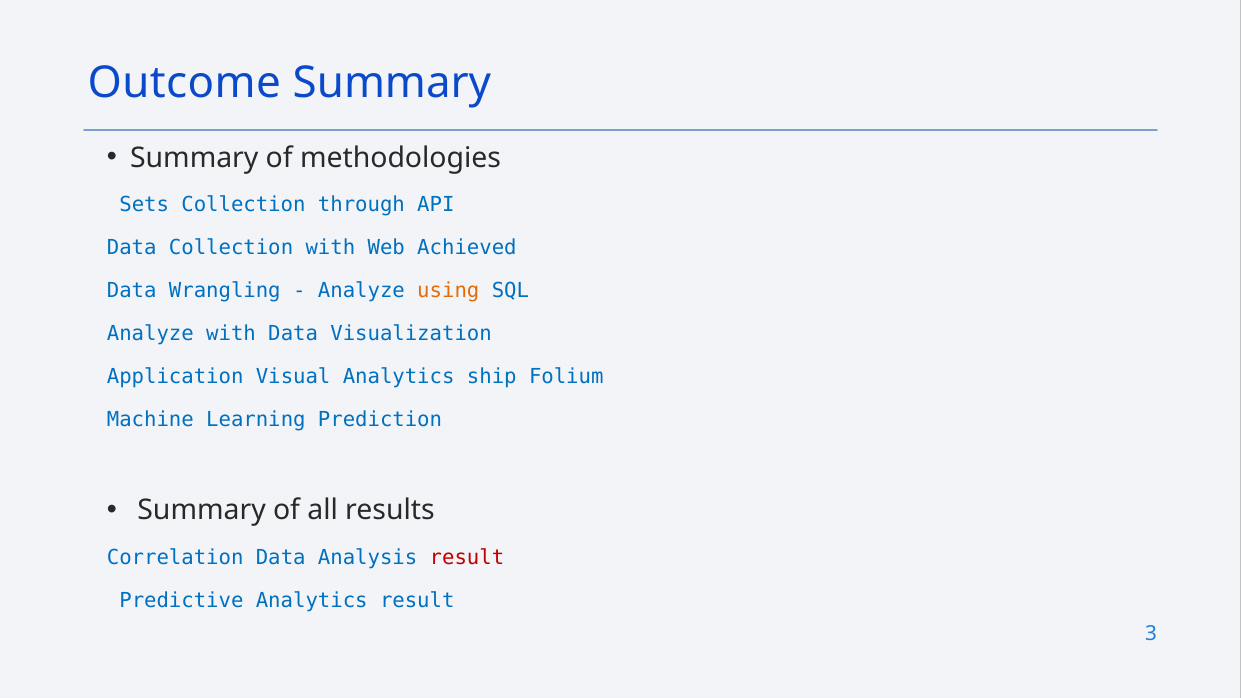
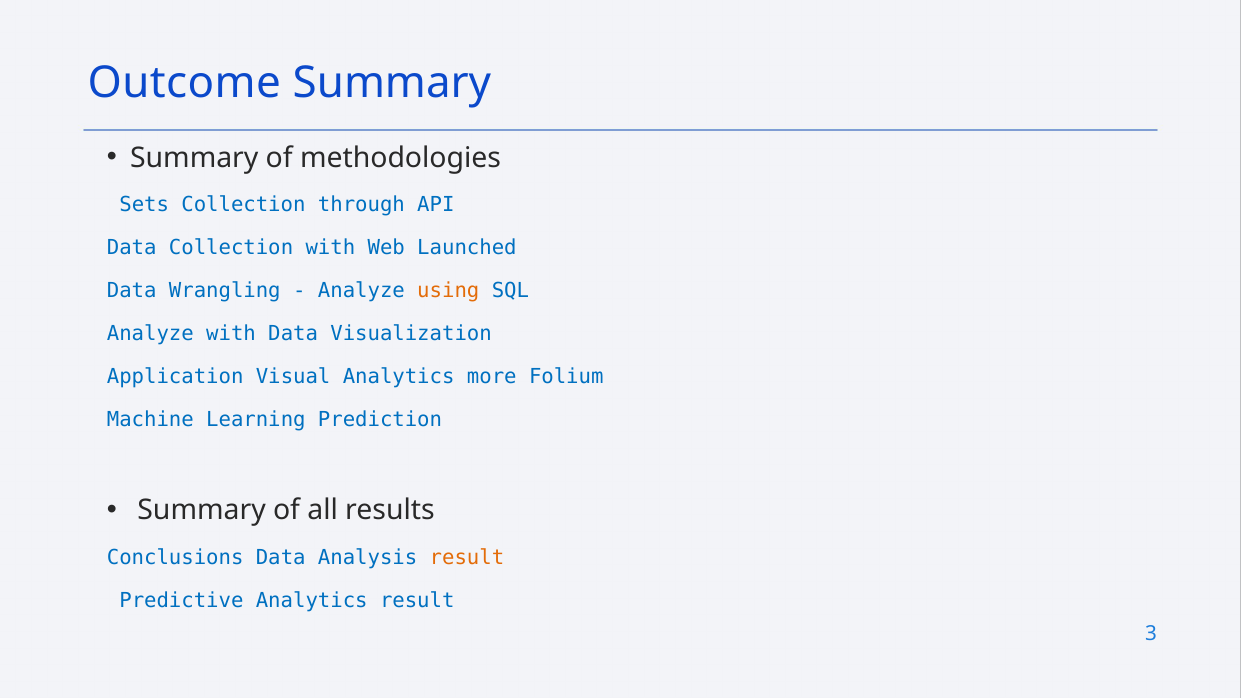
Achieved: Achieved -> Launched
ship: ship -> more
Correlation: Correlation -> Conclusions
result at (467, 557) colour: red -> orange
